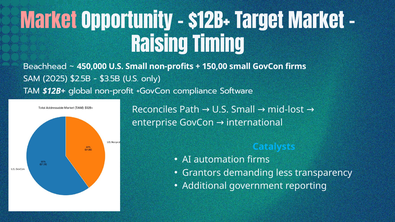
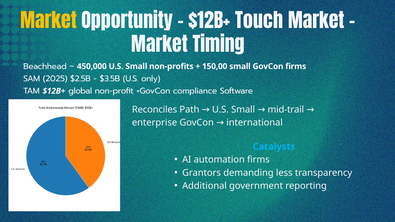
Market at (49, 22) colour: pink -> yellow
Target: Target -> Touch
Raising at (160, 45): Raising -> Market
mid-lost: mid-lost -> mid-trail
